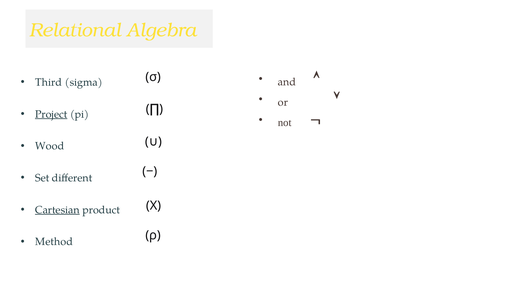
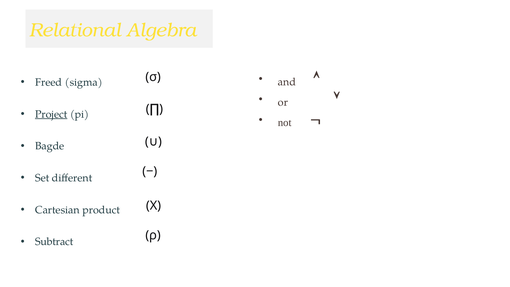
Third: Third -> Freed
Wood: Wood -> Bagde
Cartesian underline: present -> none
Method: Method -> Subtract
